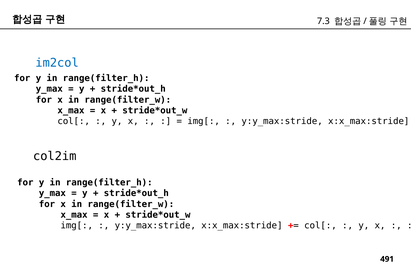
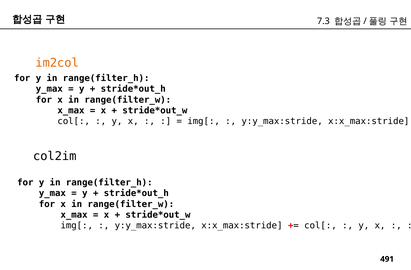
im2col colour: blue -> orange
